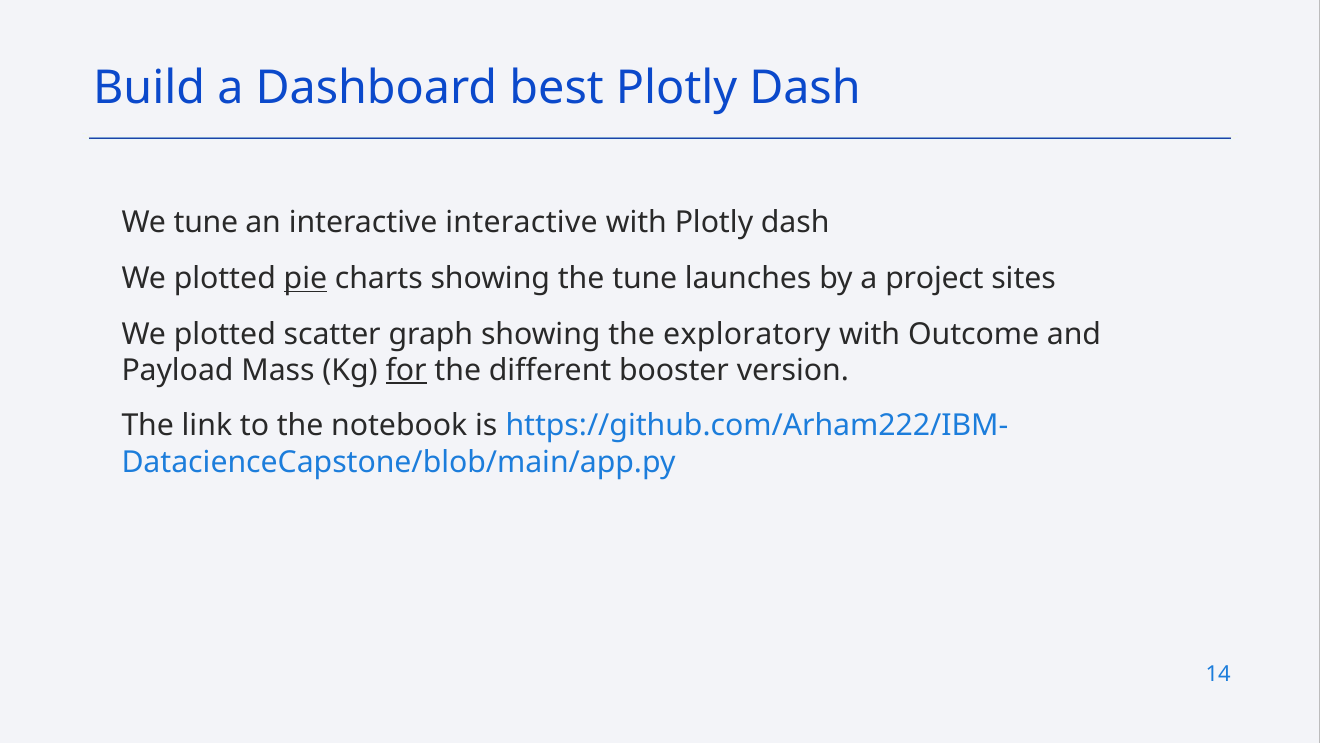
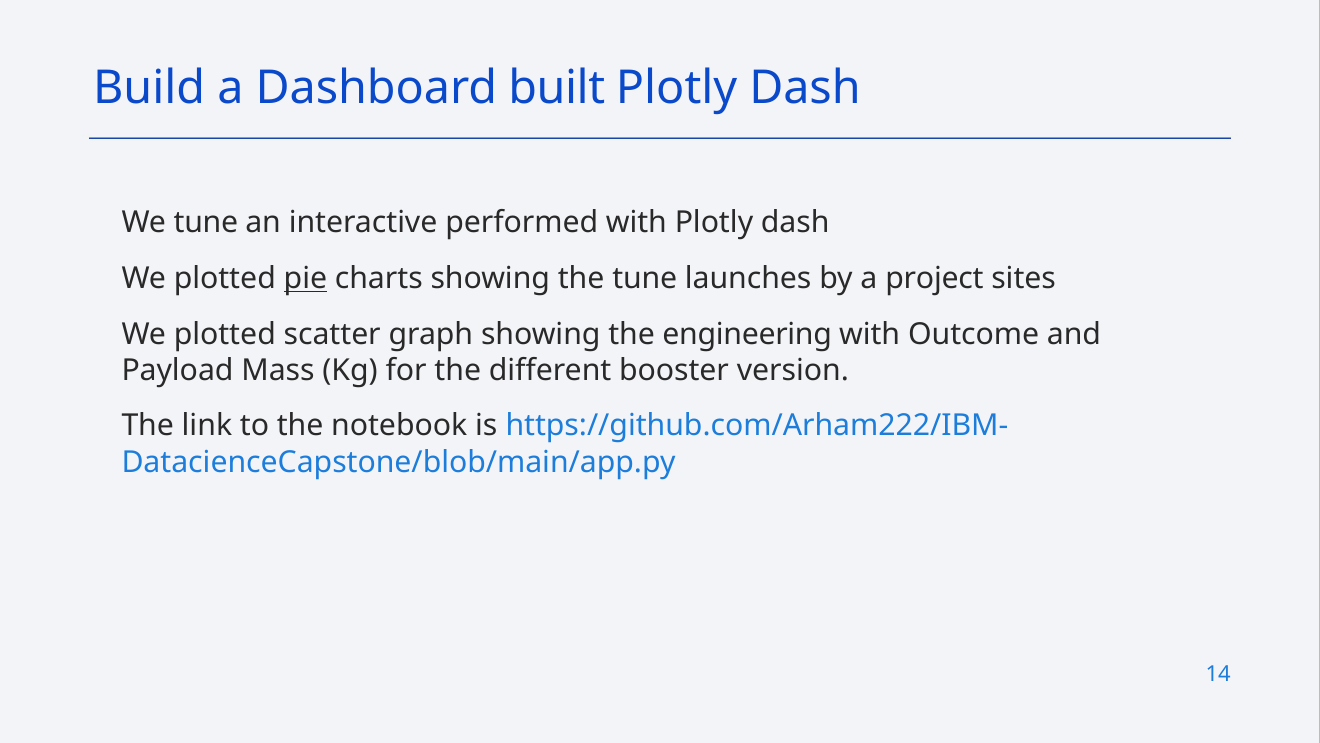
best: best -> built
interactive interactive: interactive -> performed
exploratory: exploratory -> engineering
for underline: present -> none
